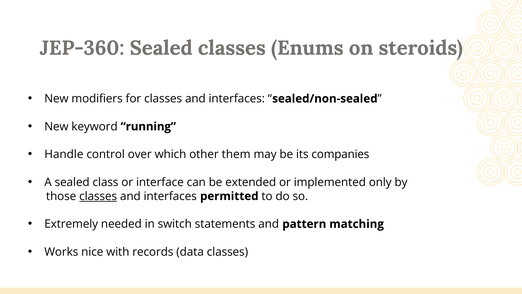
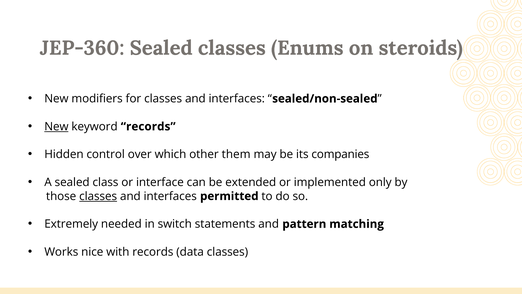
New at (56, 126) underline: none -> present
keyword running: running -> records
Handle: Handle -> Hidden
